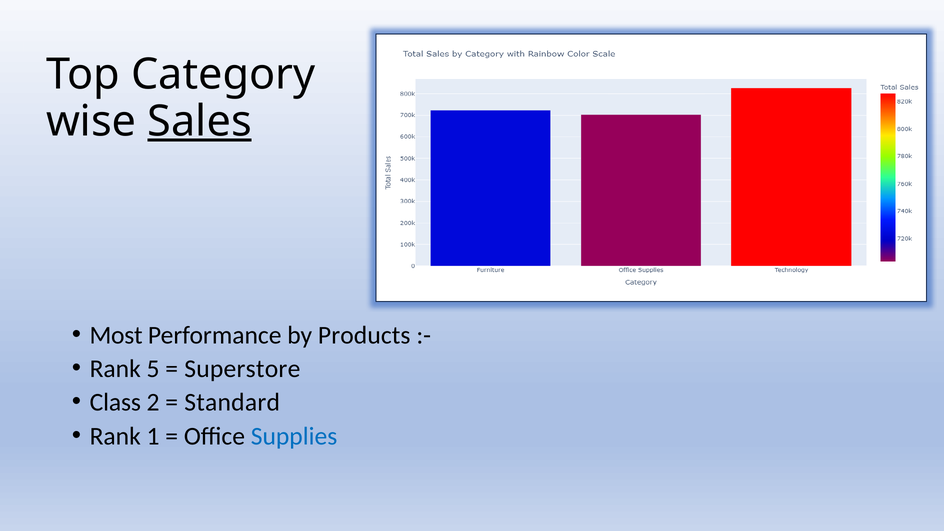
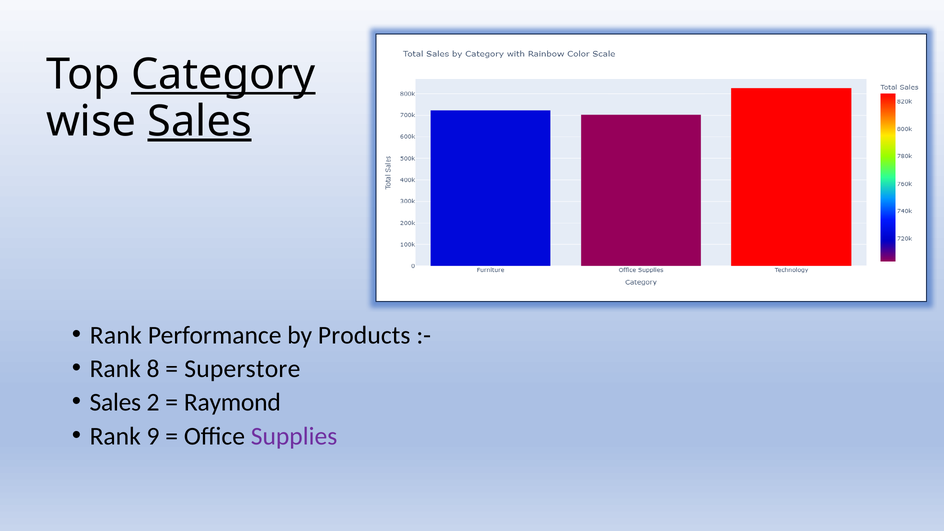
Category underline: none -> present
Most at (116, 335): Most -> Rank
5: 5 -> 8
Class at (115, 402): Class -> Sales
Standard: Standard -> Raymond
1: 1 -> 9
Supplies colour: blue -> purple
